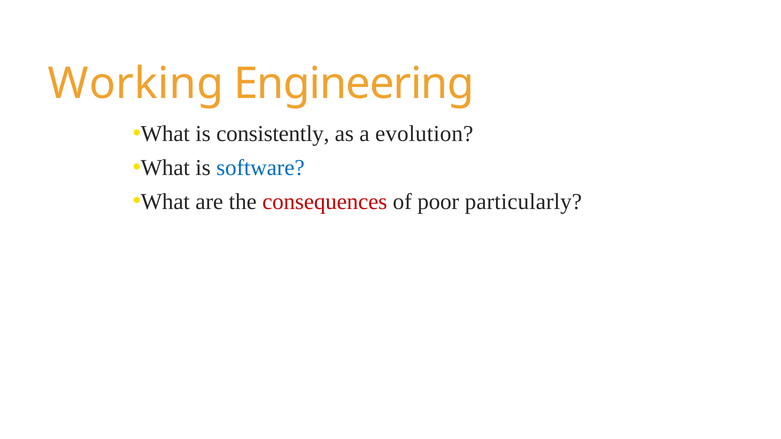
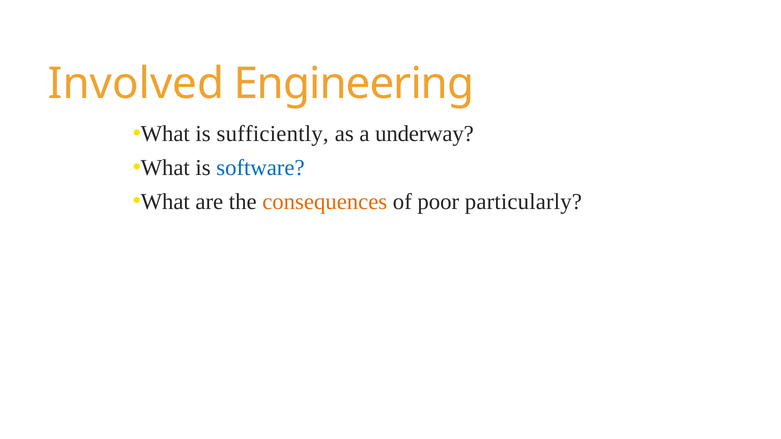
Working: Working -> Involved
consistently: consistently -> sufficiently
evolution: evolution -> underway
consequences colour: red -> orange
